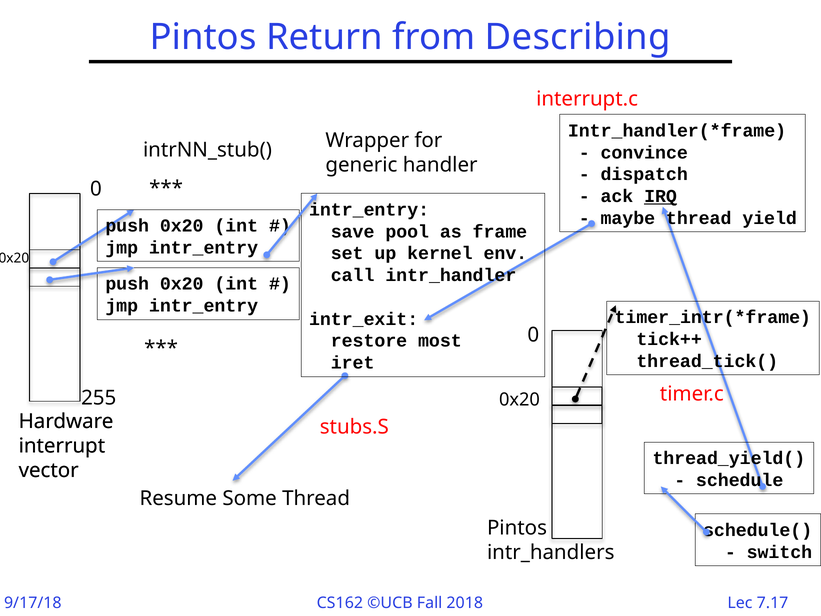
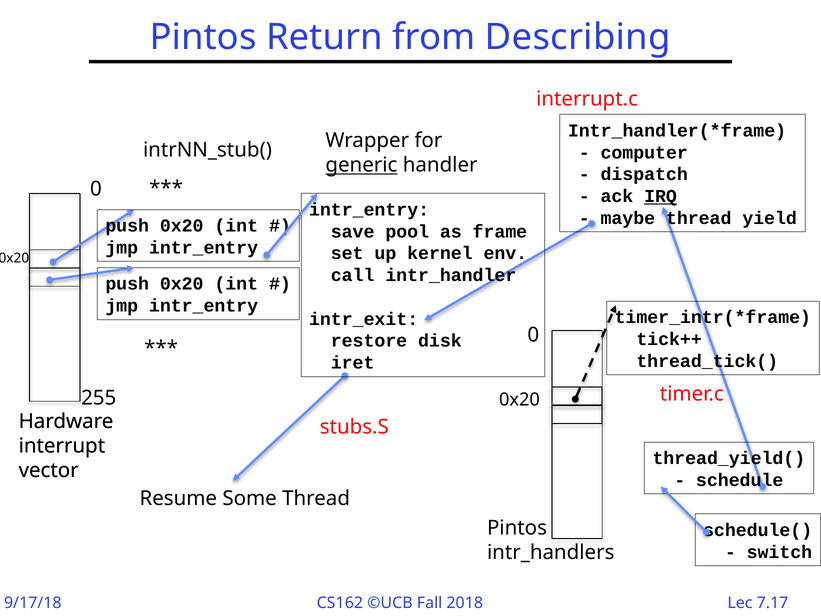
convince: convince -> computer
generic underline: none -> present
most: most -> disk
